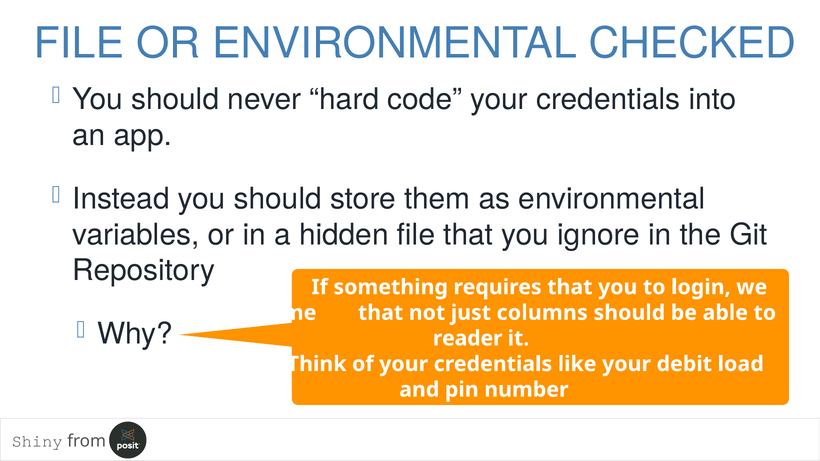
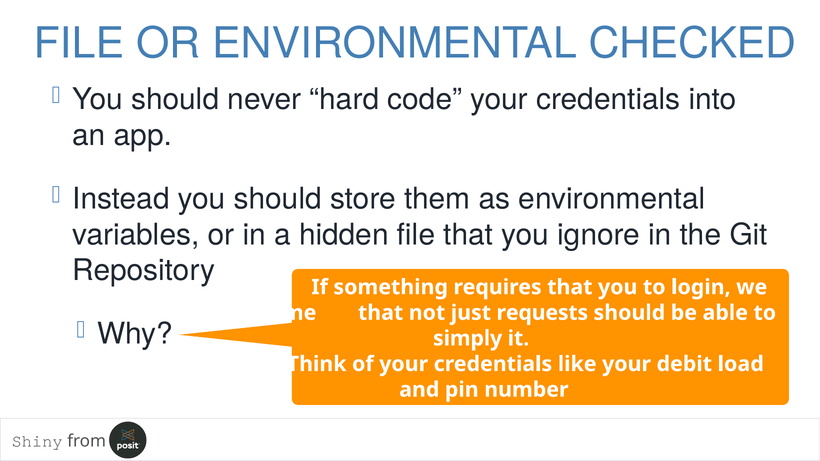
columns: columns -> requests
reader: reader -> simply
